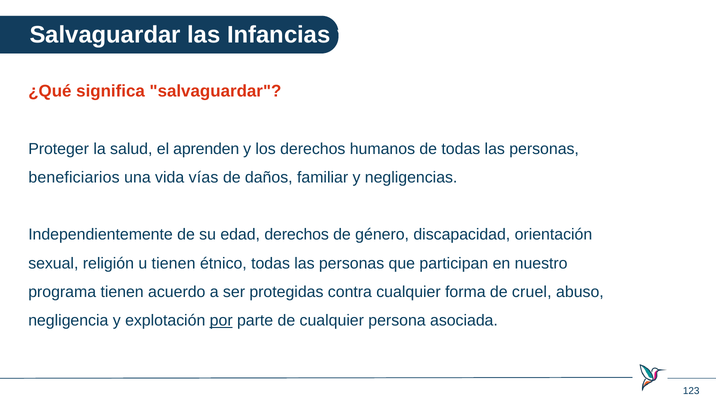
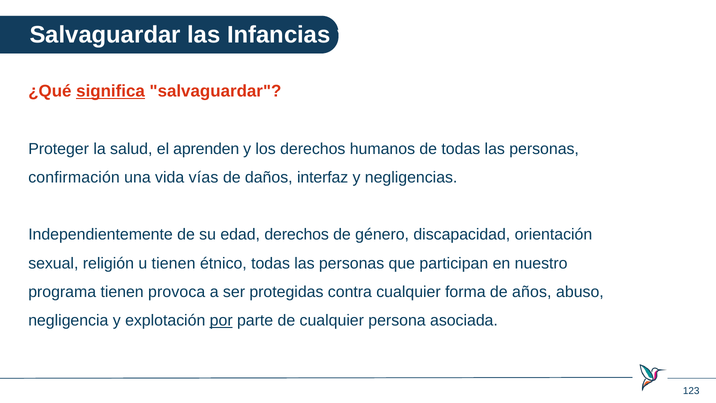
significa underline: none -> present
beneficiarios: beneficiarios -> confirmación
familiar: familiar -> interfaz
acuerdo: acuerdo -> provoca
cruel: cruel -> años
